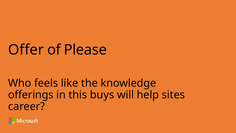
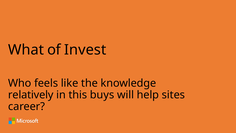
Offer: Offer -> What
Please: Please -> Invest
offerings: offerings -> relatively
